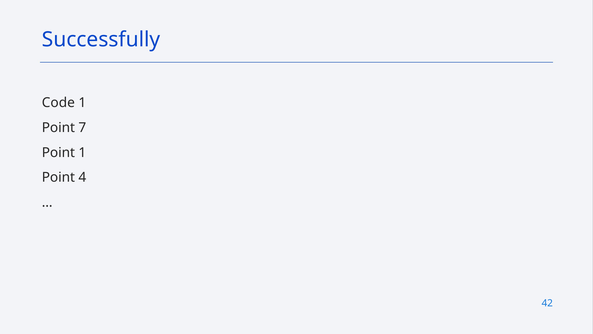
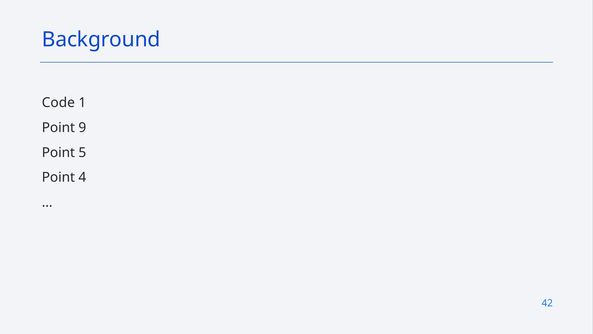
Successfully: Successfully -> Background
7: 7 -> 9
Point 1: 1 -> 5
